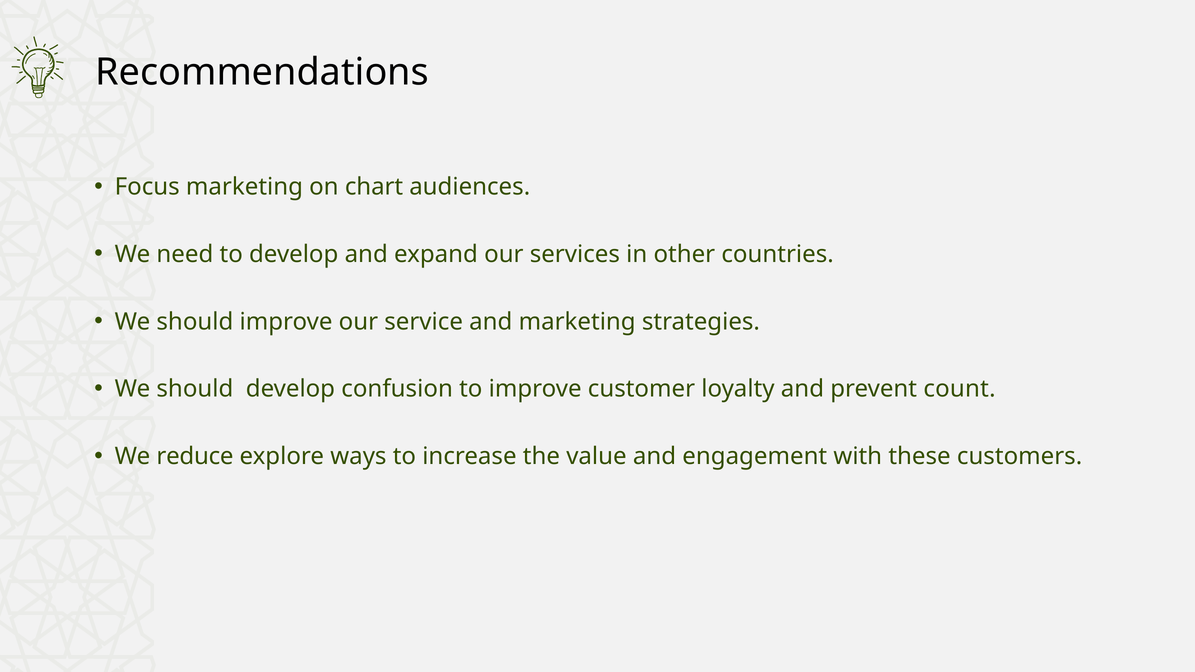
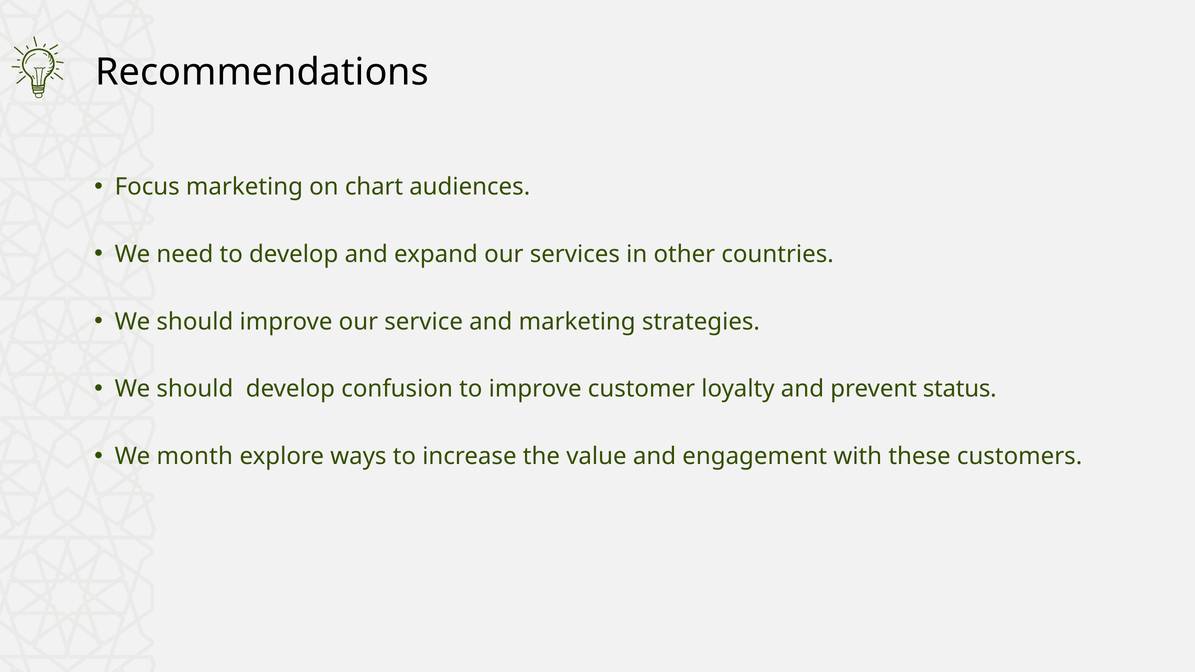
count: count -> status
reduce: reduce -> month
